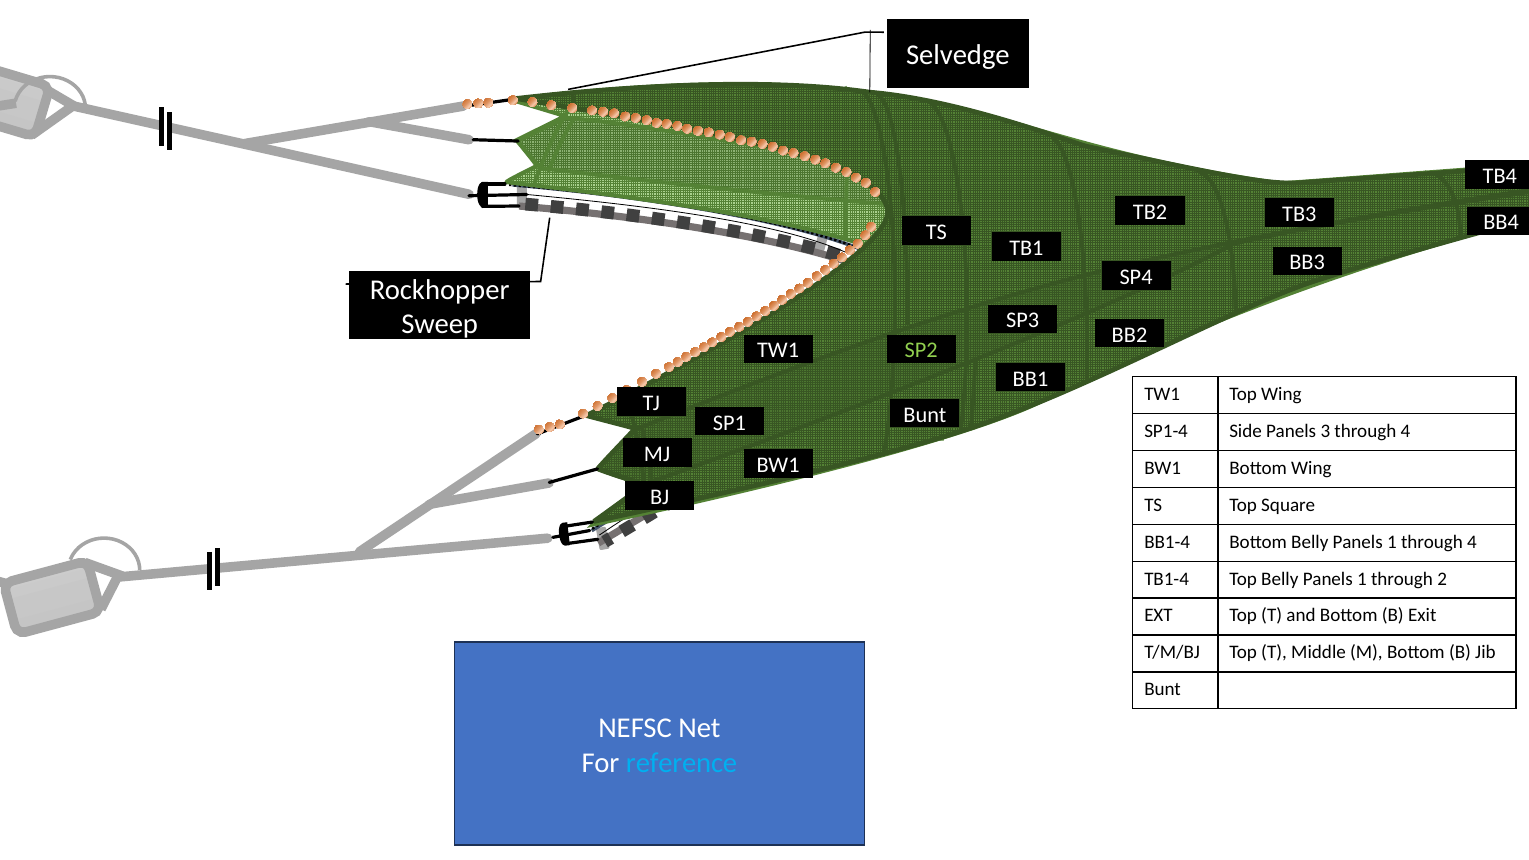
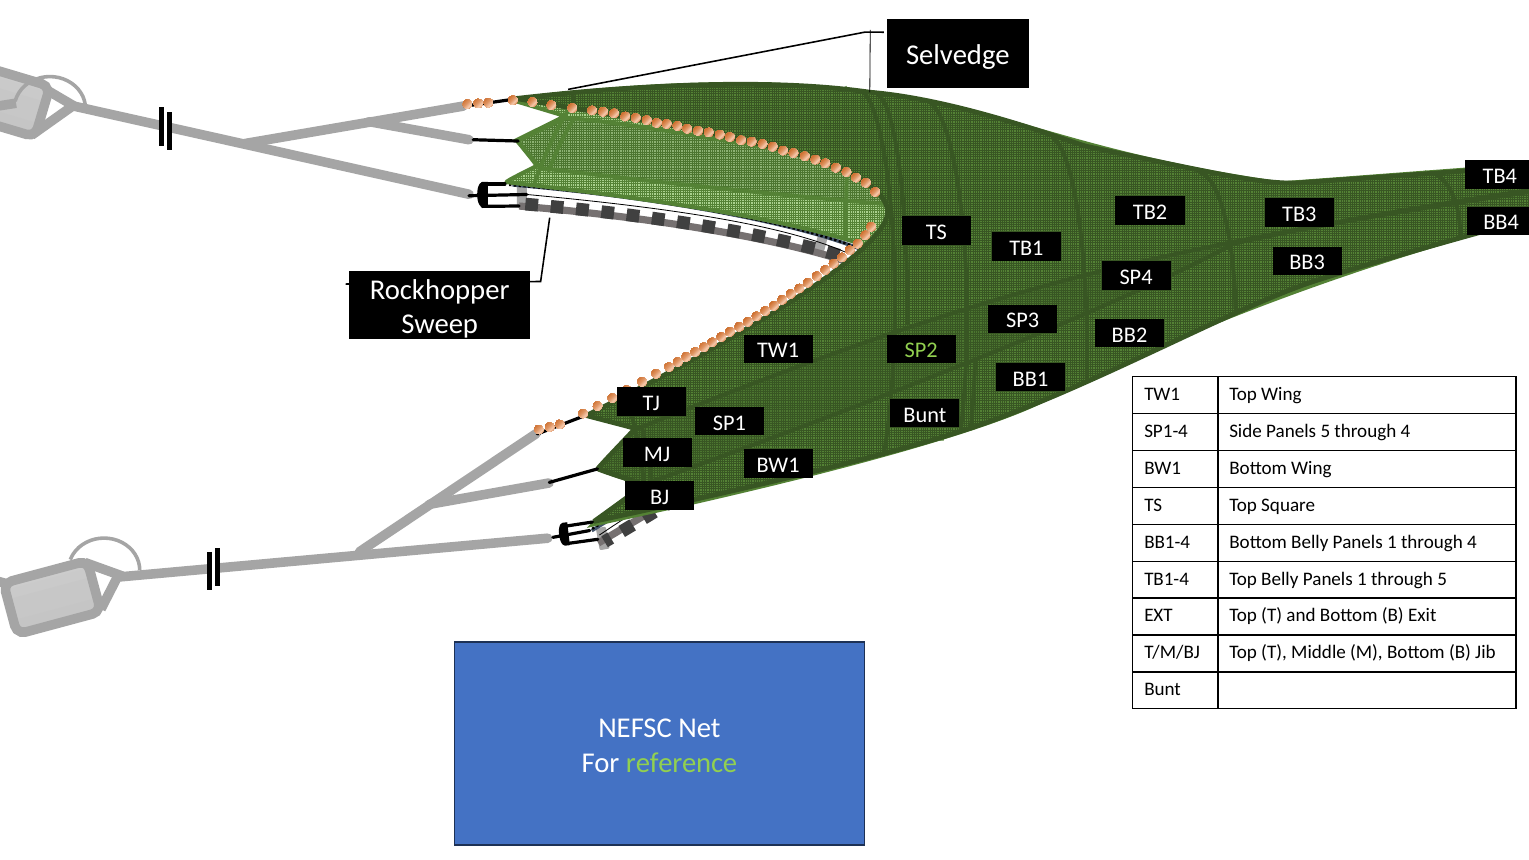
Panels 3: 3 -> 5
through 2: 2 -> 5
reference colour: light blue -> light green
